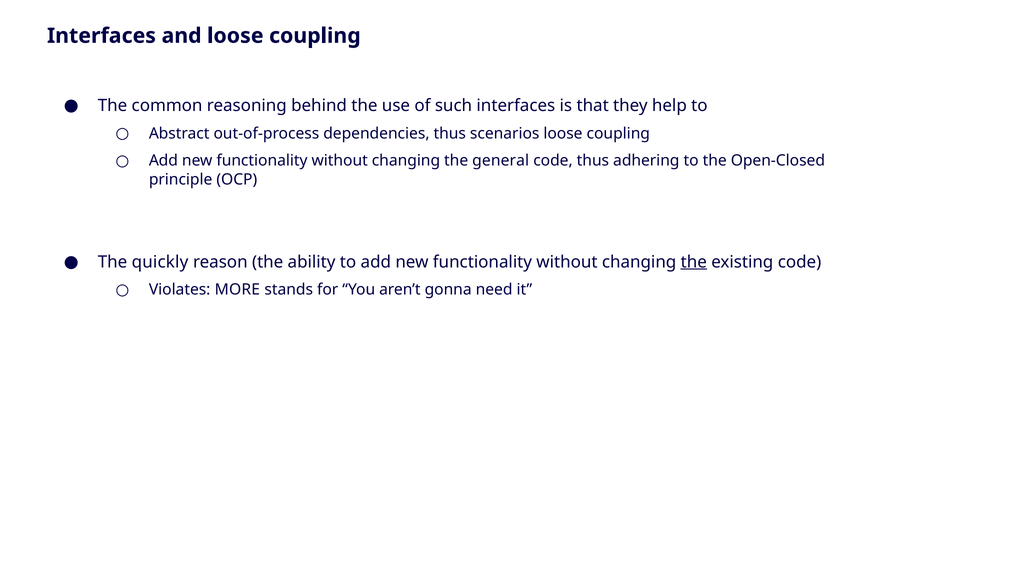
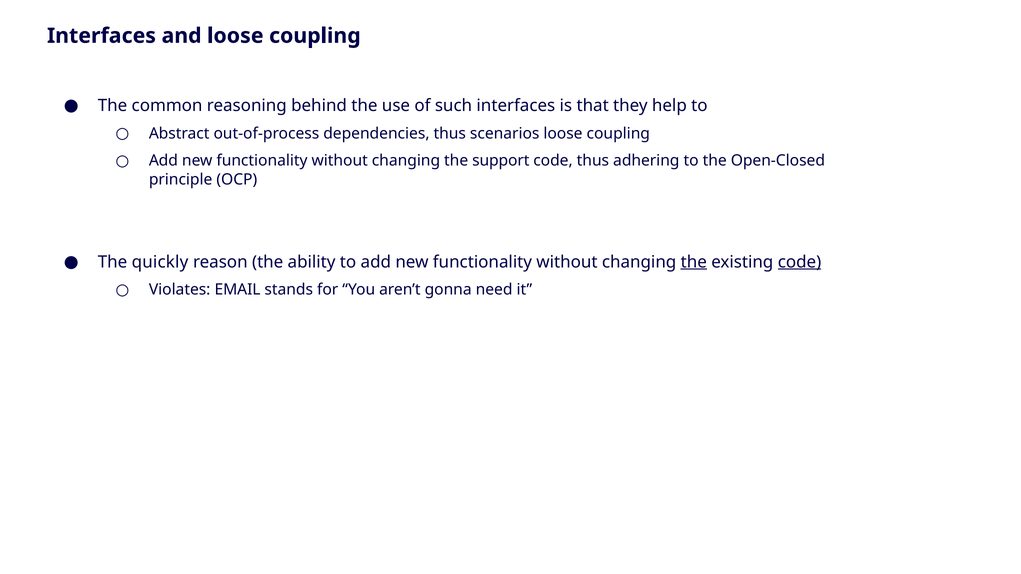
general: general -> support
code at (800, 262) underline: none -> present
MORE: MORE -> EMAIL
